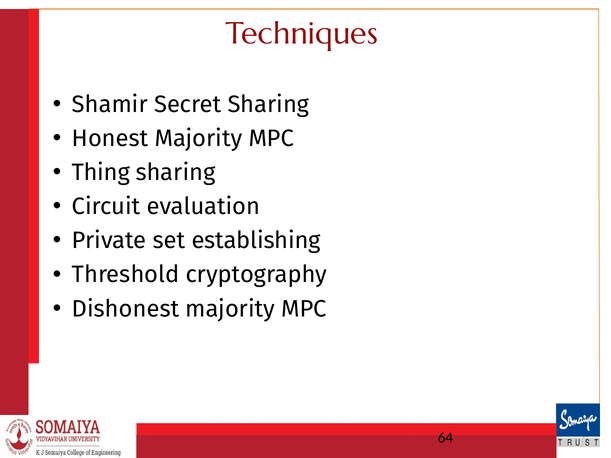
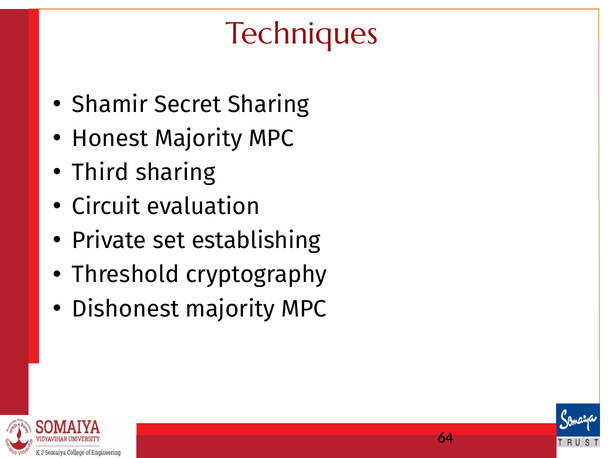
Thing: Thing -> Third
